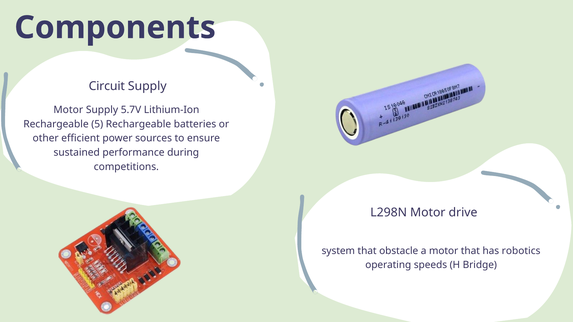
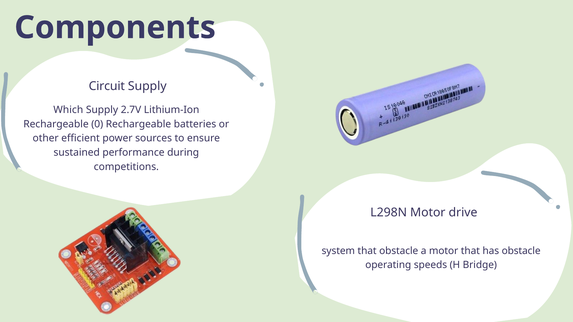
Motor at (68, 110): Motor -> Which
5.7V: 5.7V -> 2.7V
5: 5 -> 0
has robotics: robotics -> obstacle
